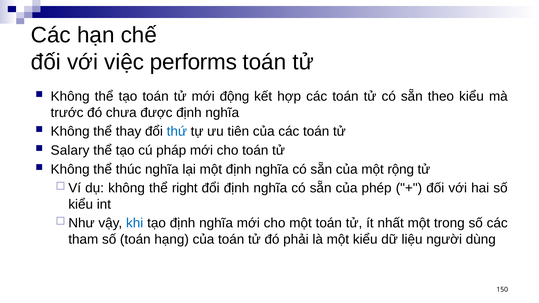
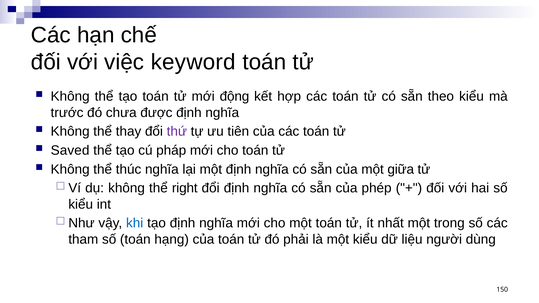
performs: performs -> keyword
thứ colour: blue -> purple
Salary: Salary -> Saved
rộng: rộng -> giữa
